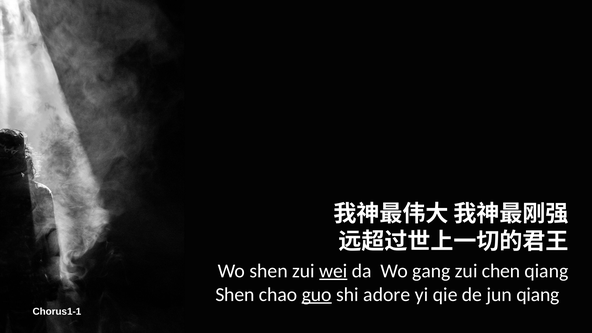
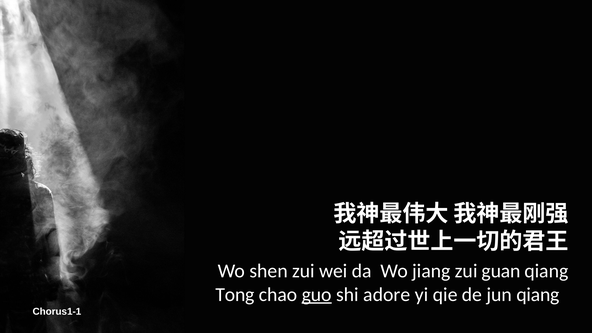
wei underline: present -> none
gang: gang -> jiang
chen: chen -> guan
Shen at (235, 295): Shen -> Tong
